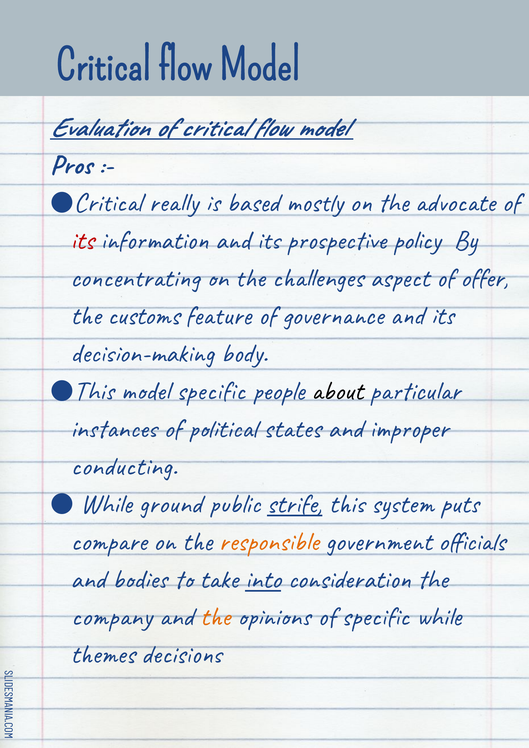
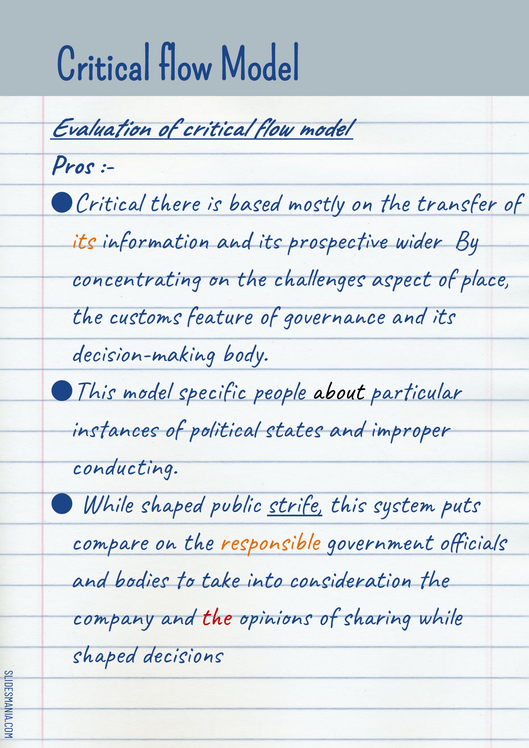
really: really -> there
advocate: advocate -> transfer
its at (82, 240) colour: red -> orange
policy: policy -> wider
offer: offer -> place
ground at (170, 504): ground -> shaped
into underline: present -> none
the at (215, 617) colour: orange -> red
of specific: specific -> sharing
themes at (103, 655): themes -> shaped
